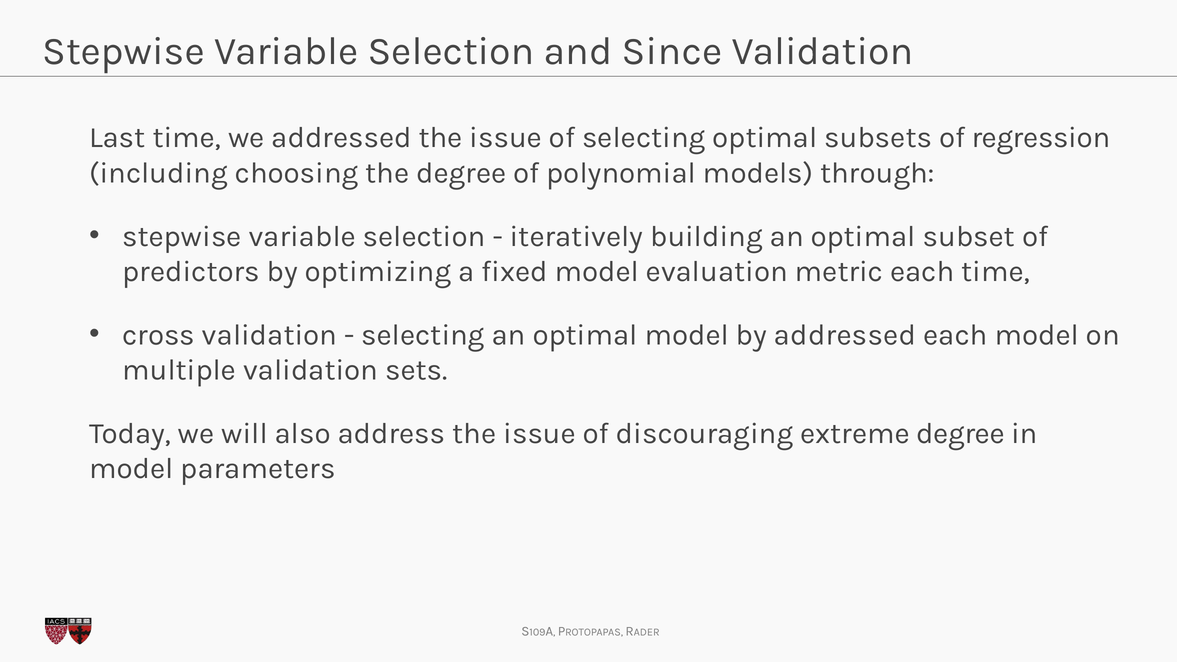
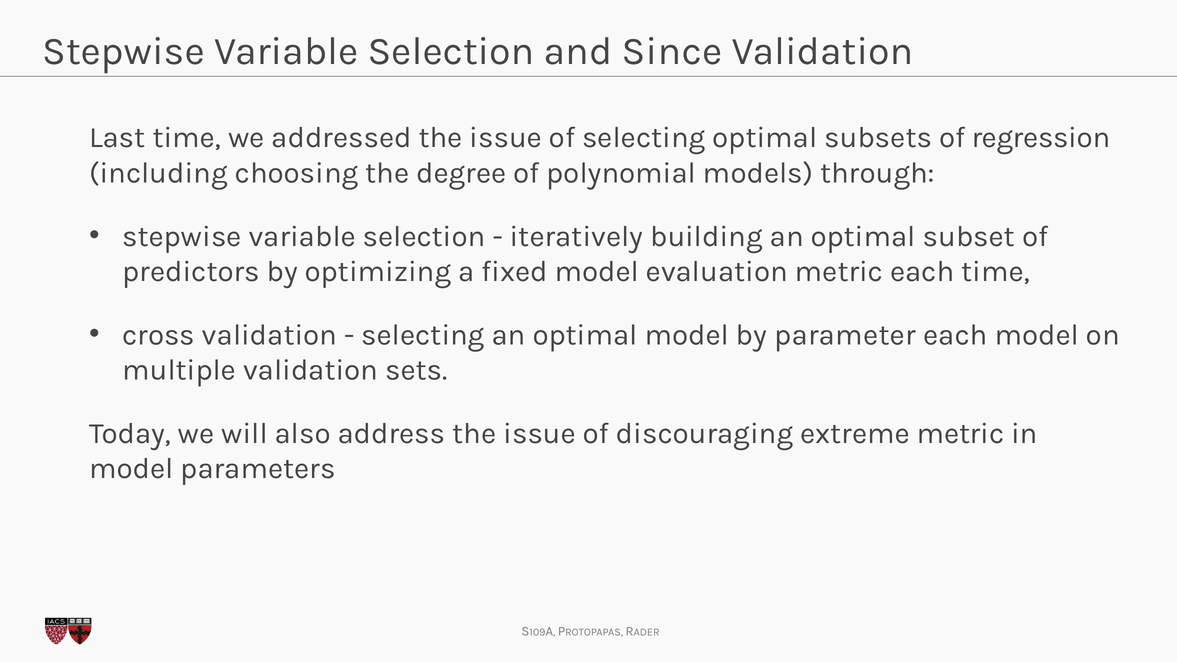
by addressed: addressed -> parameter
extreme degree: degree -> metric
